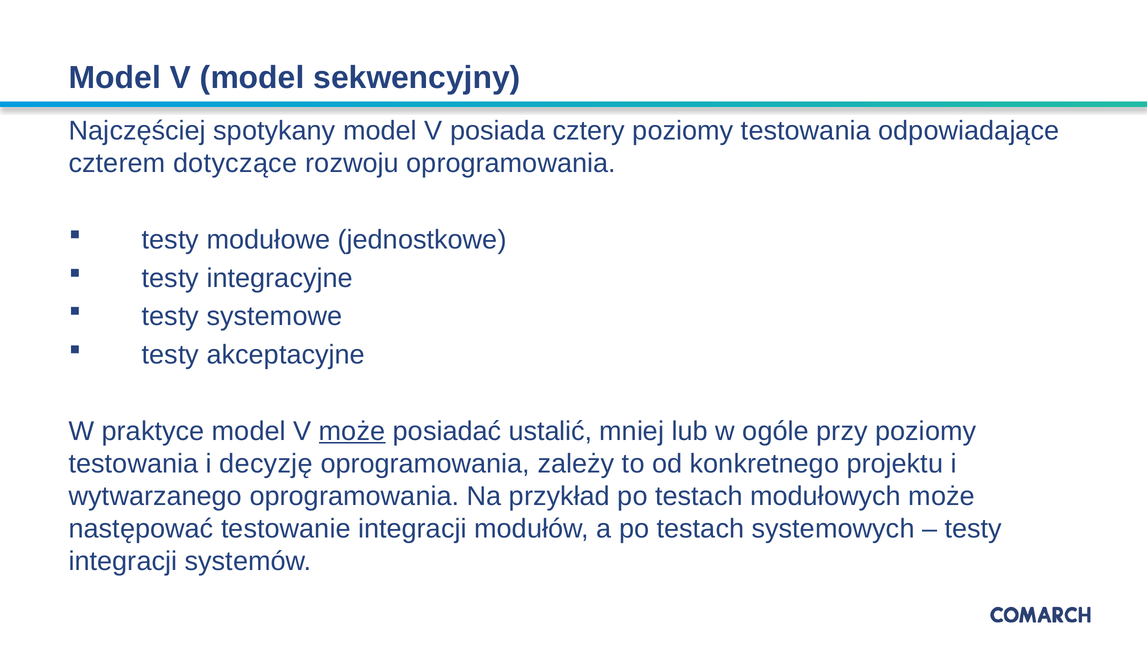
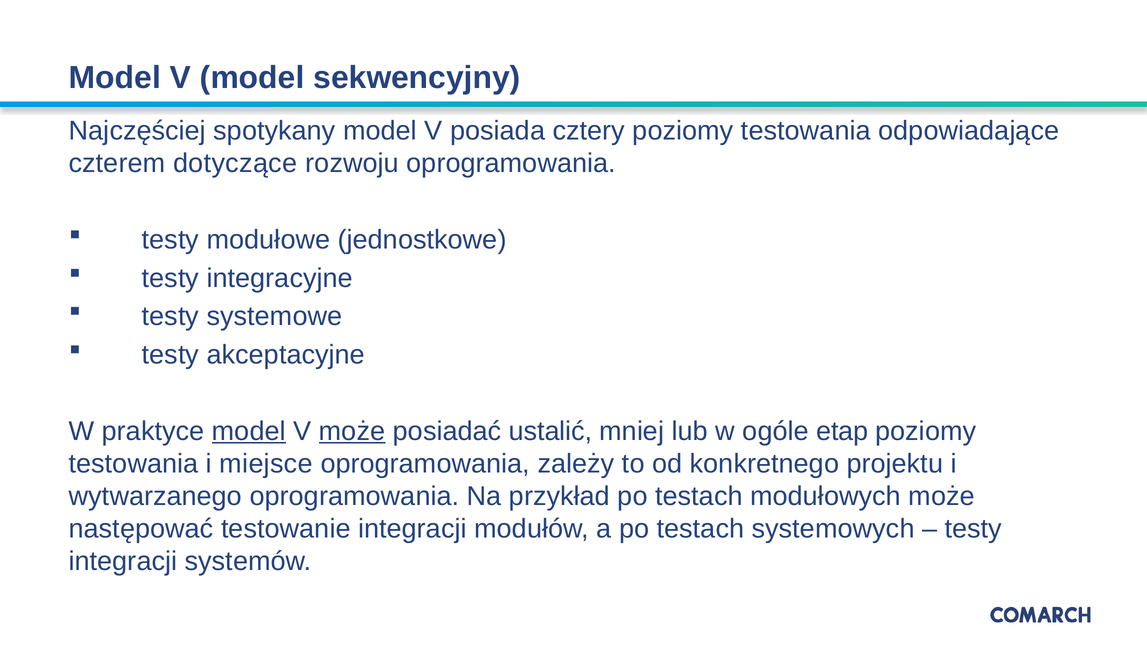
model at (249, 431) underline: none -> present
przy: przy -> etap
decyzję: decyzję -> miejsce
